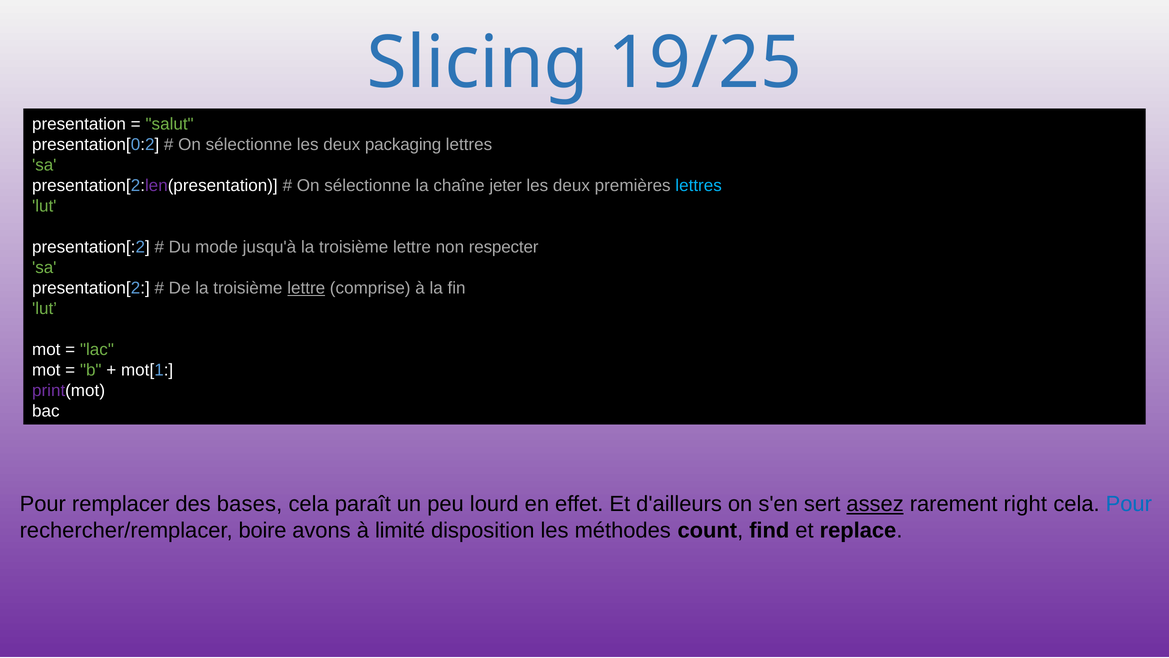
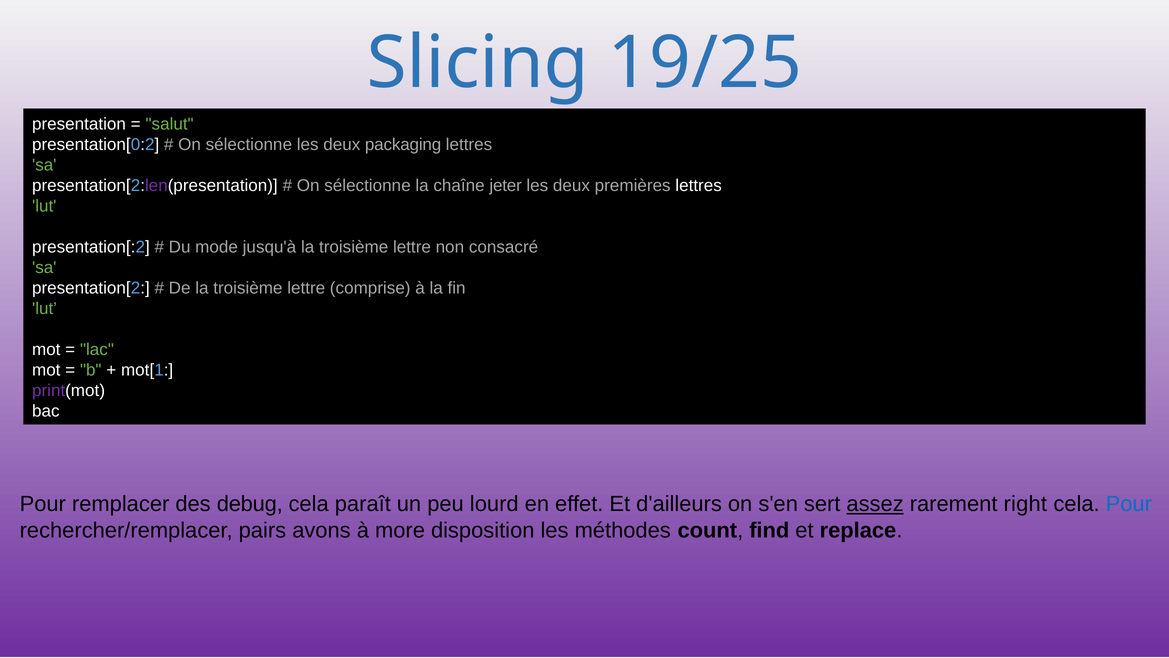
lettres at (699, 186) colour: light blue -> white
respecter: respecter -> consacré
lettre at (306, 288) underline: present -> none
bases: bases -> debug
boire: boire -> pairs
limité: limité -> more
